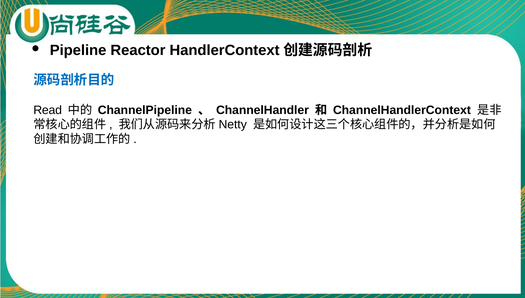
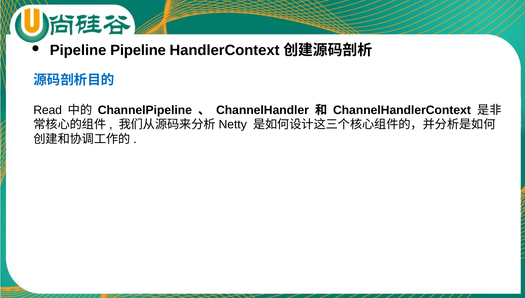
Pipeline Reactor: Reactor -> Pipeline
